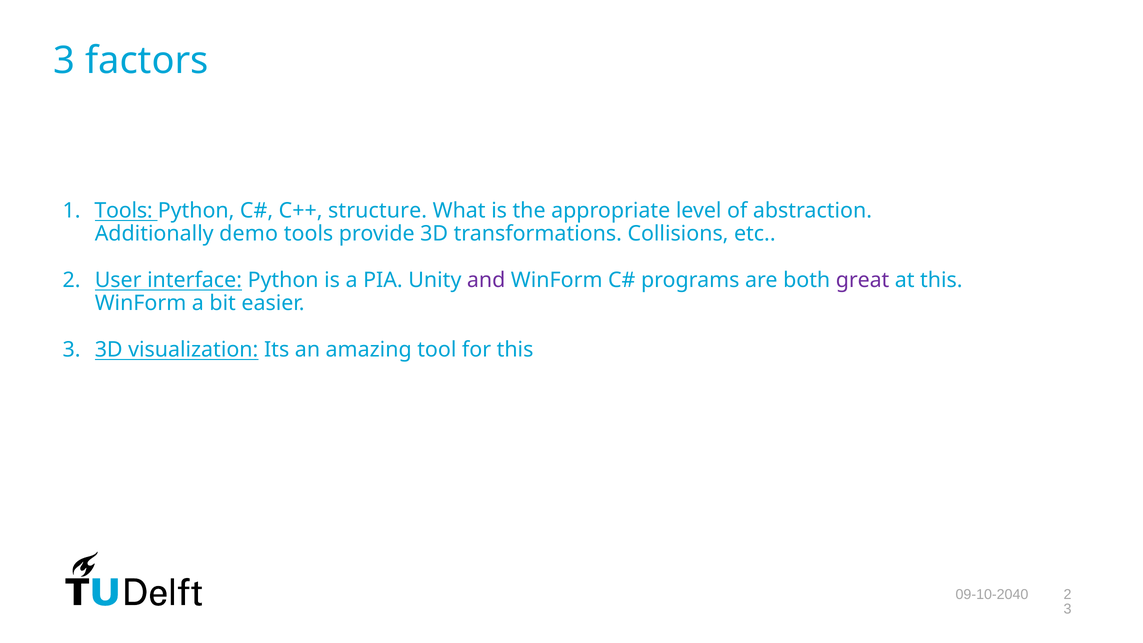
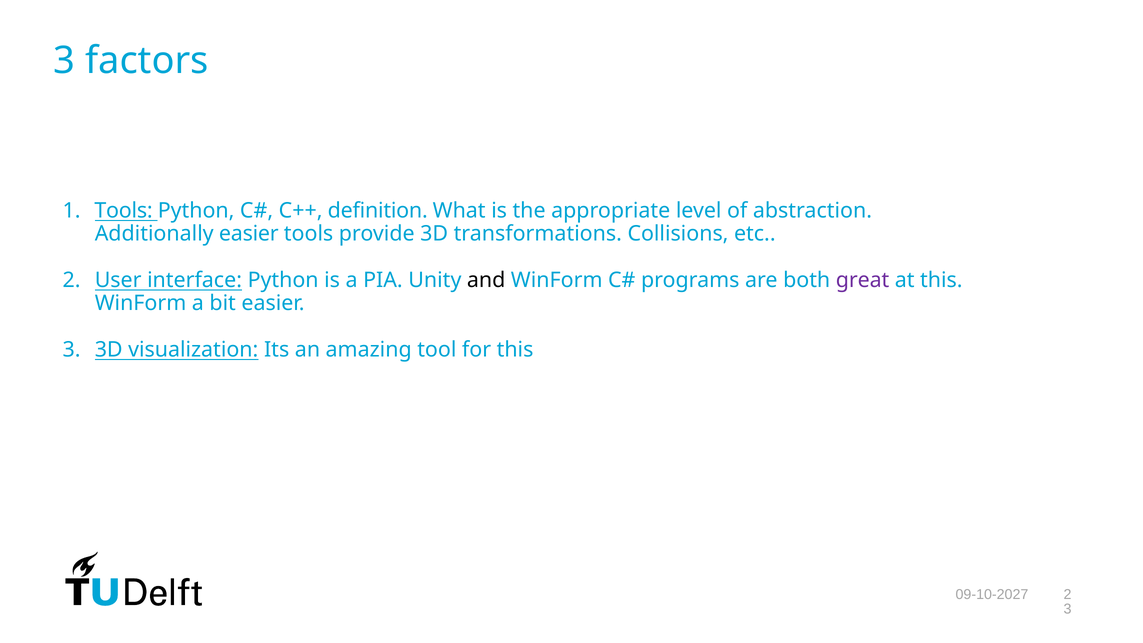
structure: structure -> definition
Additionally demo: demo -> easier
and colour: purple -> black
09-10-2040: 09-10-2040 -> 09-10-2027
